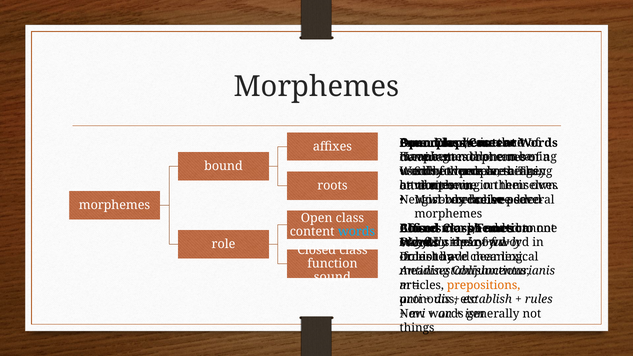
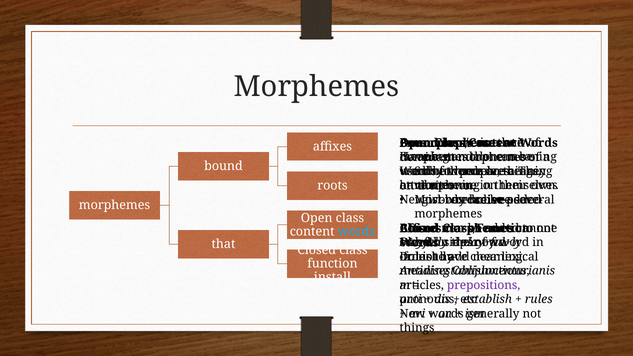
role at (223, 244): role -> that
sound: sound -> install
prepositions colour: orange -> purple
